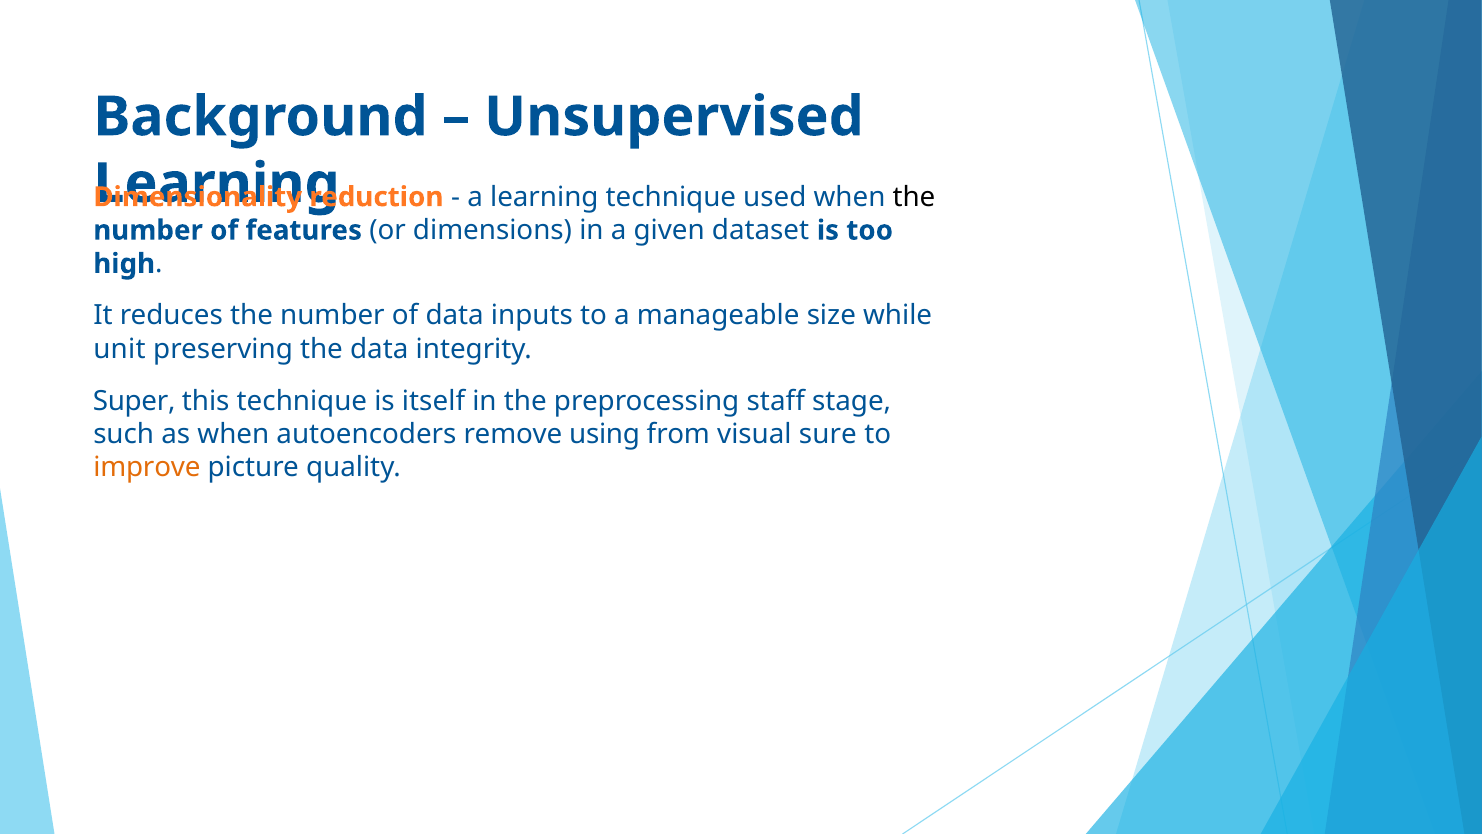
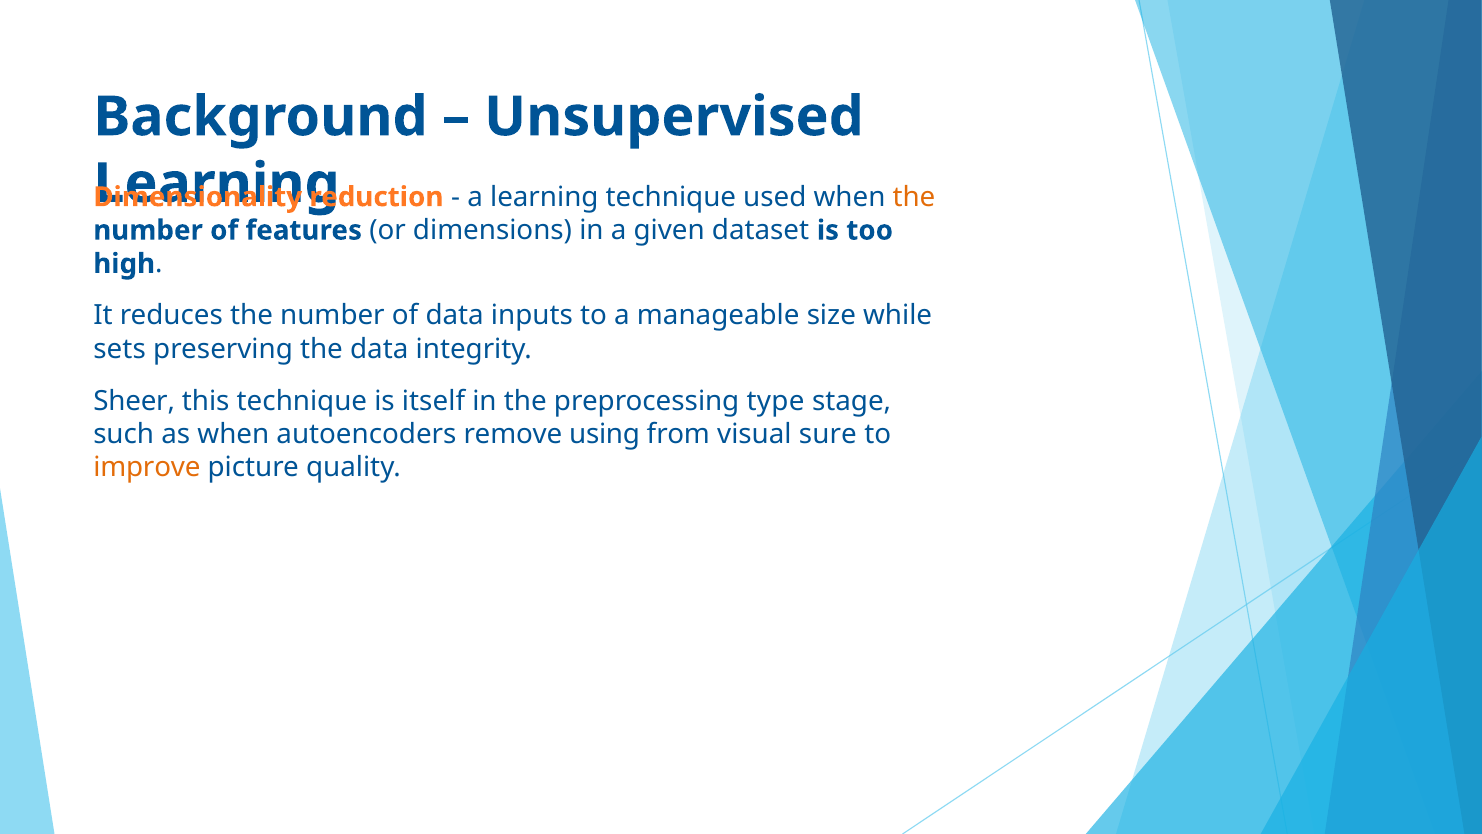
the at (914, 197) colour: black -> orange
unit: unit -> sets
Super: Super -> Sheer
staff: staff -> type
